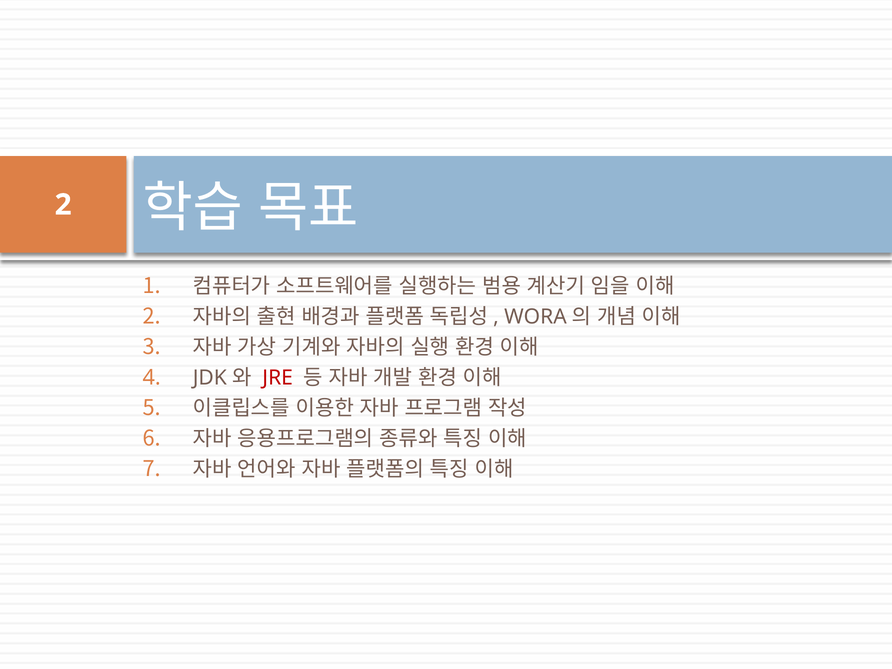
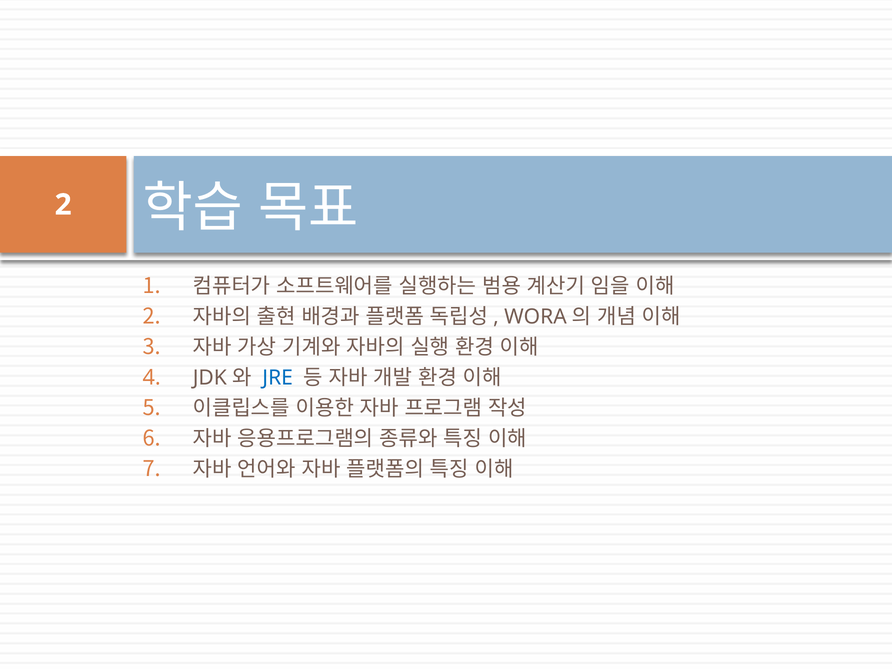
JRE colour: red -> blue
